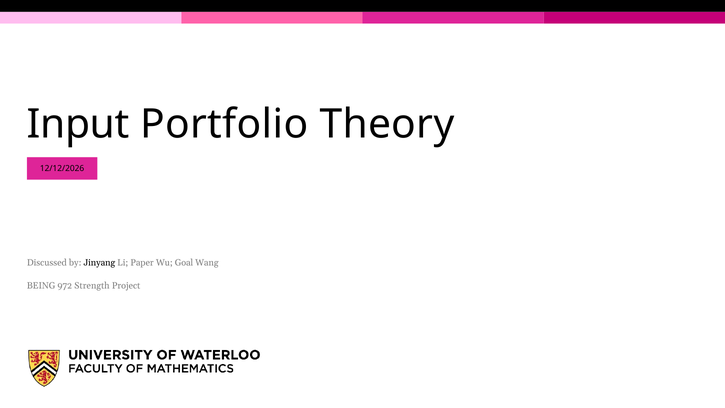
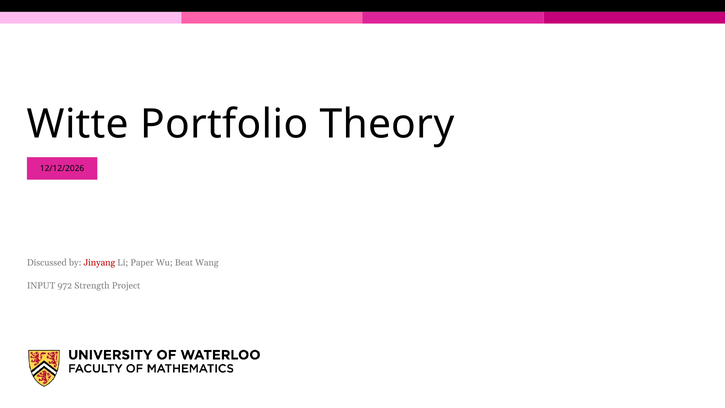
Input: Input -> Witte
Jinyang colour: black -> red
Goal: Goal -> Beat
BEING: BEING -> INPUT
